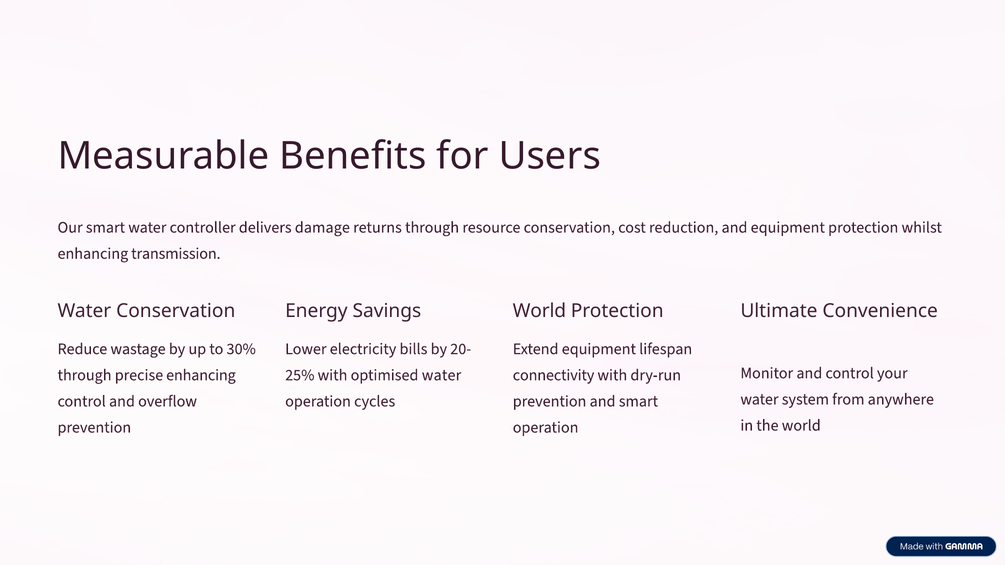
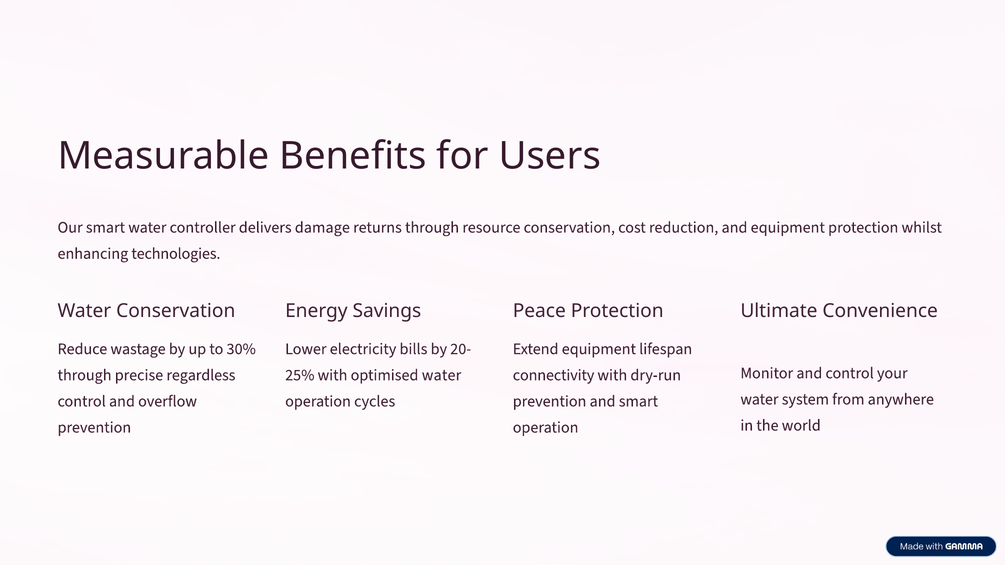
transmission: transmission -> technologies
World at (539, 311): World -> Peace
precise enhancing: enhancing -> regardless
